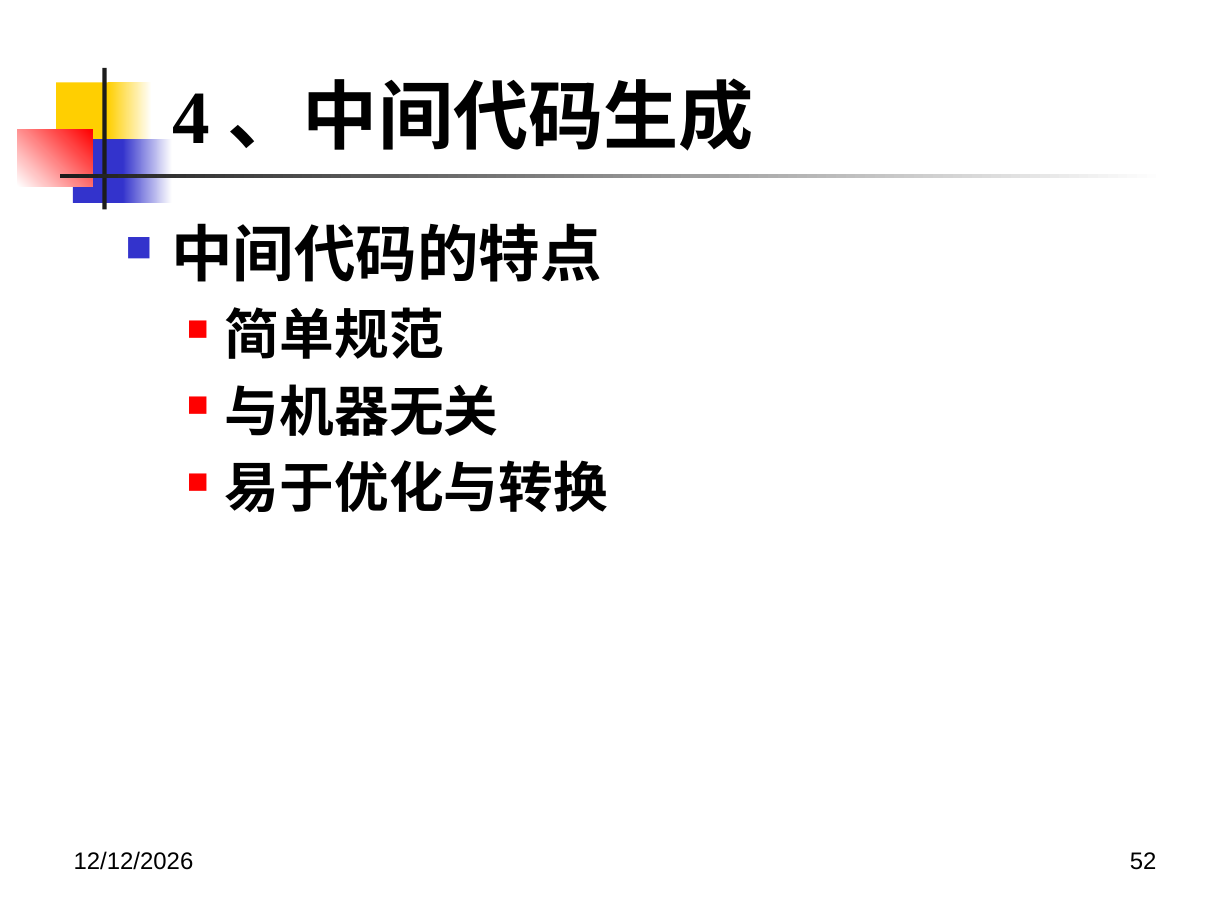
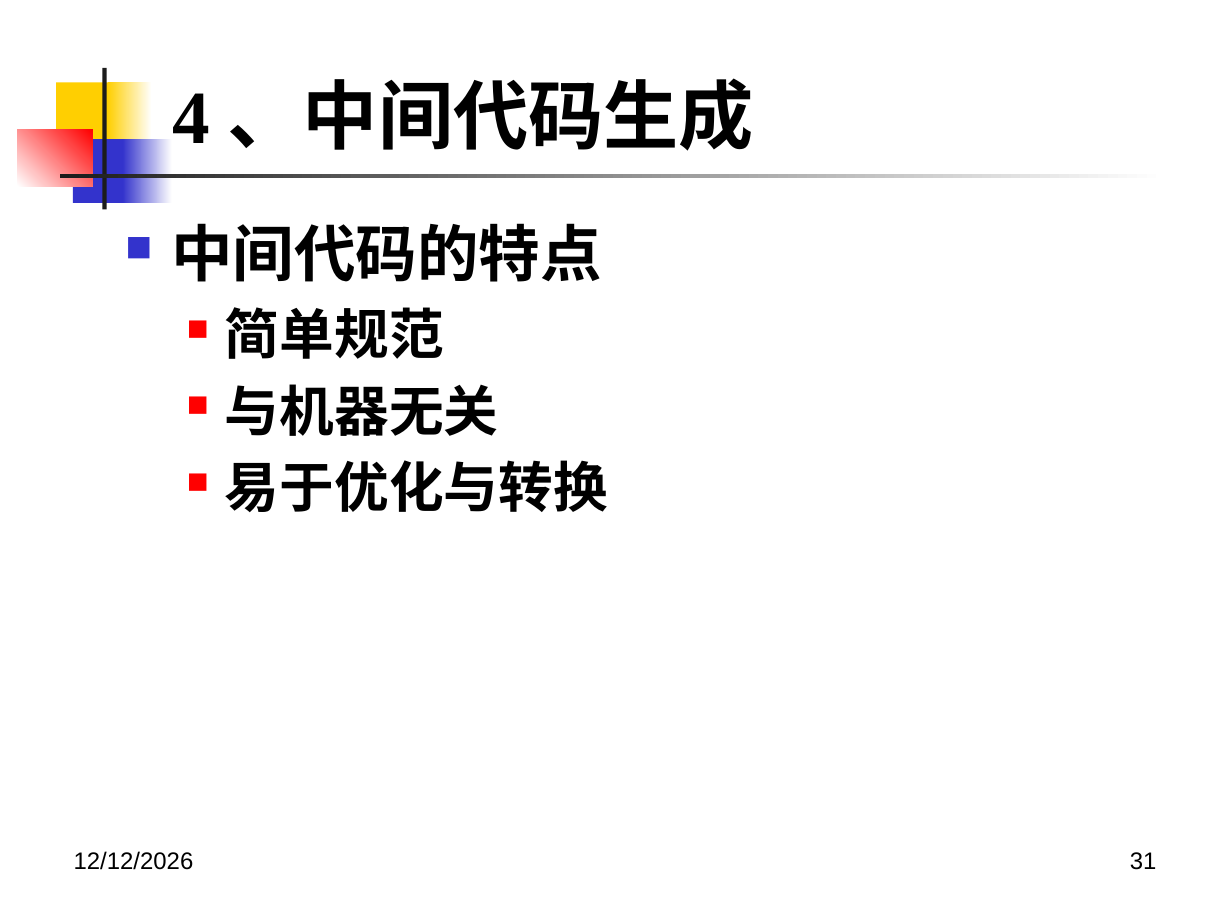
52: 52 -> 31
